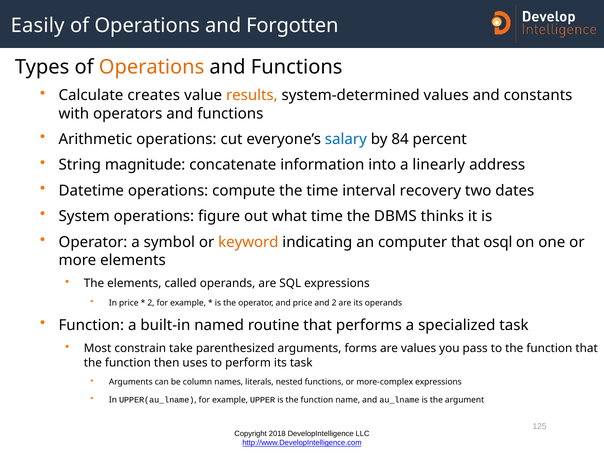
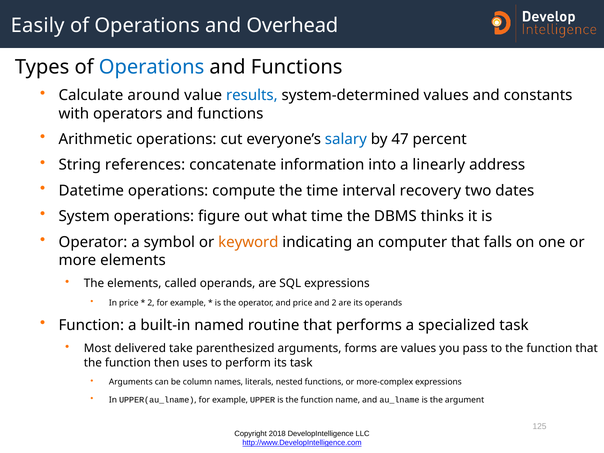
Forgotten: Forgotten -> Overhead
Operations at (152, 67) colour: orange -> blue
creates: creates -> around
results colour: orange -> blue
84: 84 -> 47
magnitude: magnitude -> references
osql: osql -> falls
constrain: constrain -> delivered
